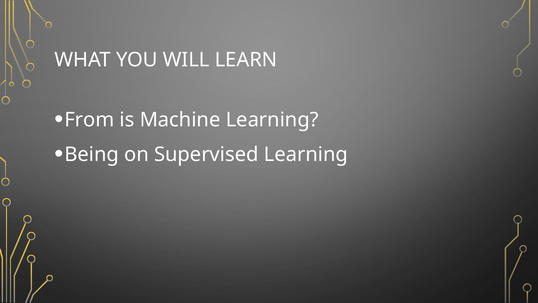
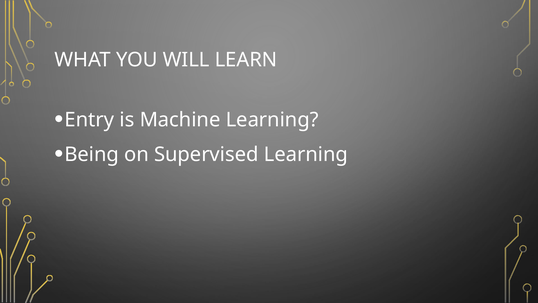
From: From -> Entry
